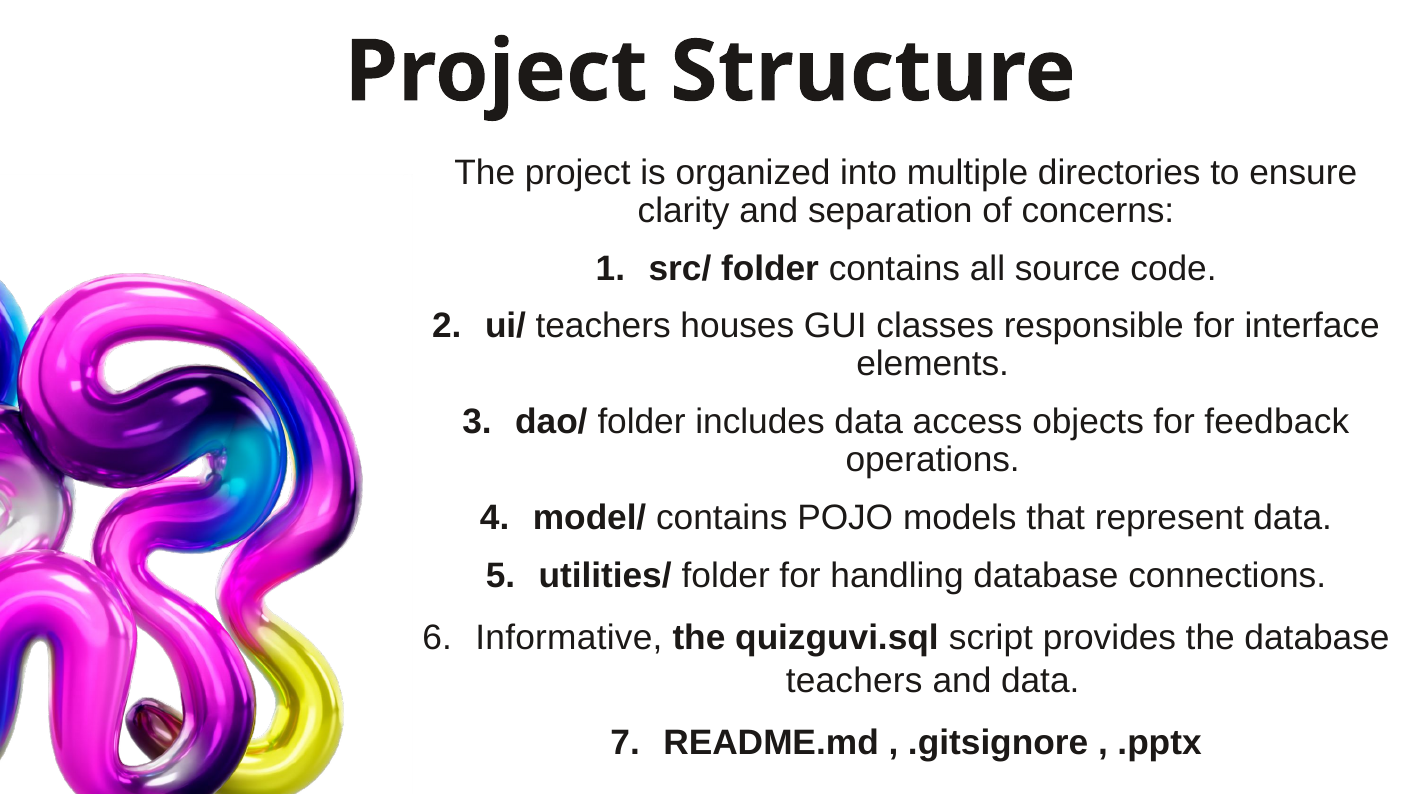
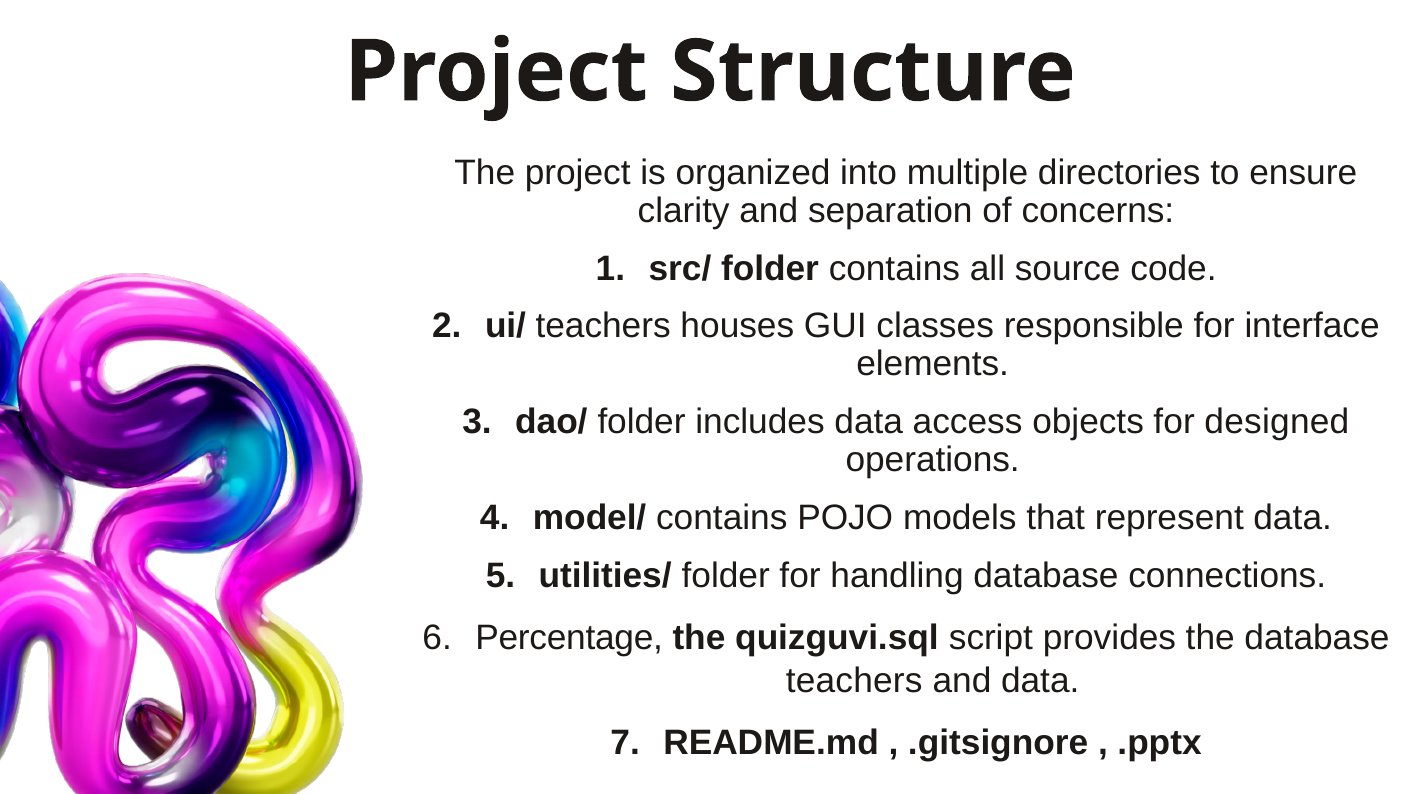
feedback: feedback -> designed
Informative: Informative -> Percentage
